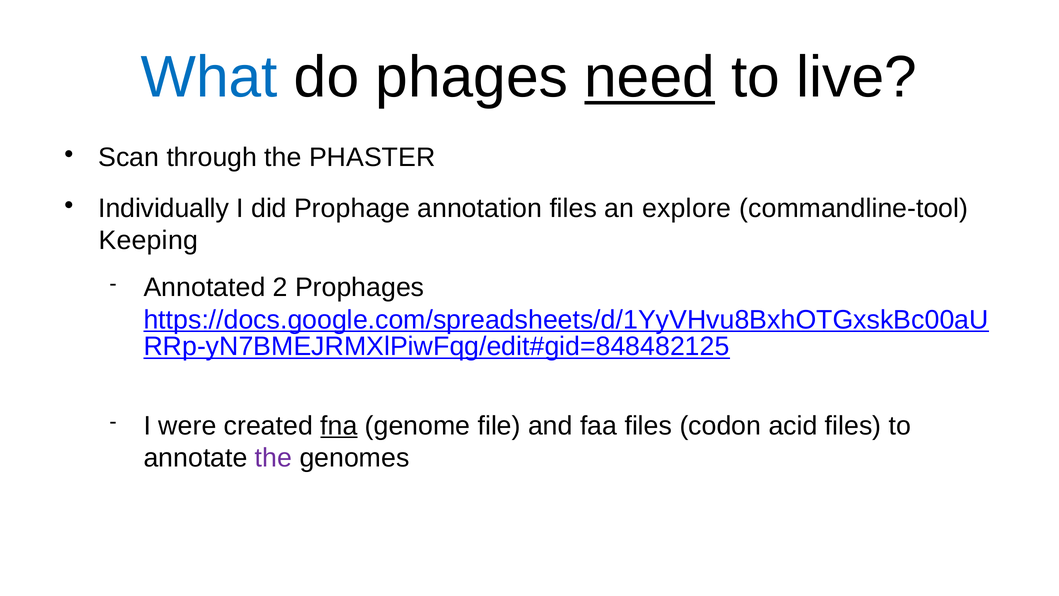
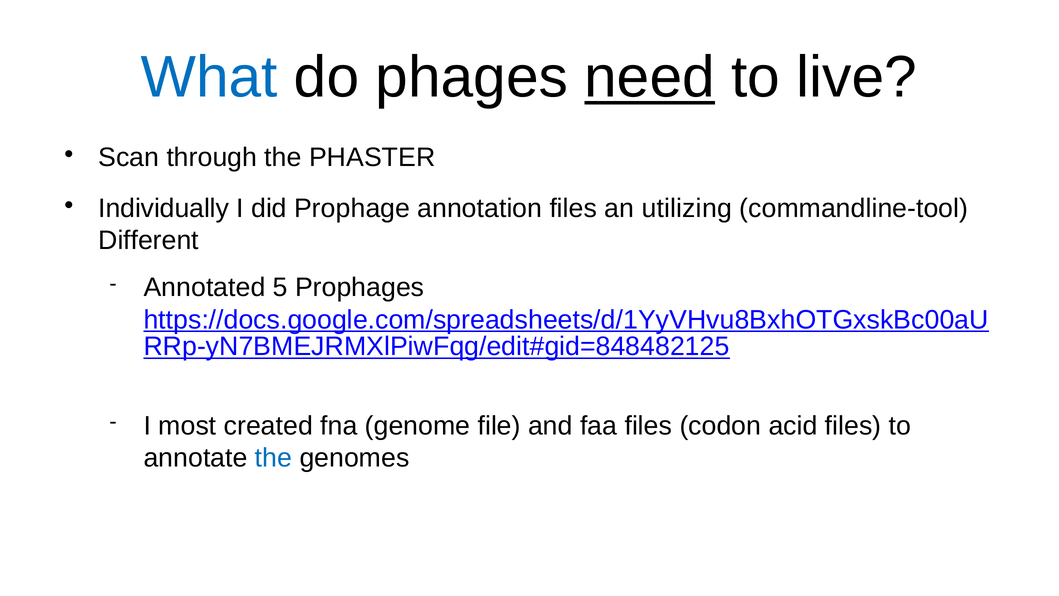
explore: explore -> utilizing
Keeping: Keeping -> Different
2: 2 -> 5
were: were -> most
fna underline: present -> none
the at (274, 458) colour: purple -> blue
